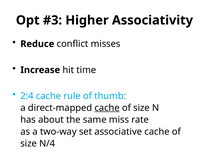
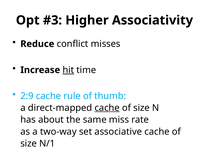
hit underline: none -> present
2:4: 2:4 -> 2:9
N/4: N/4 -> N/1
